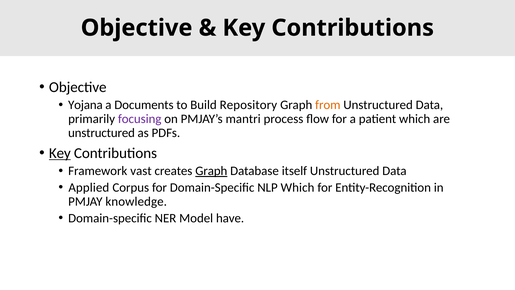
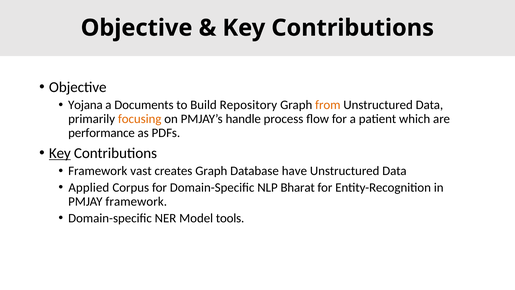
focusing colour: purple -> orange
mantri: mantri -> handle
unstructured at (102, 133): unstructured -> performance
Graph at (211, 171) underline: present -> none
itself: itself -> have
NLP Which: Which -> Bharat
PMJAY knowledge: knowledge -> framework
have: have -> tools
